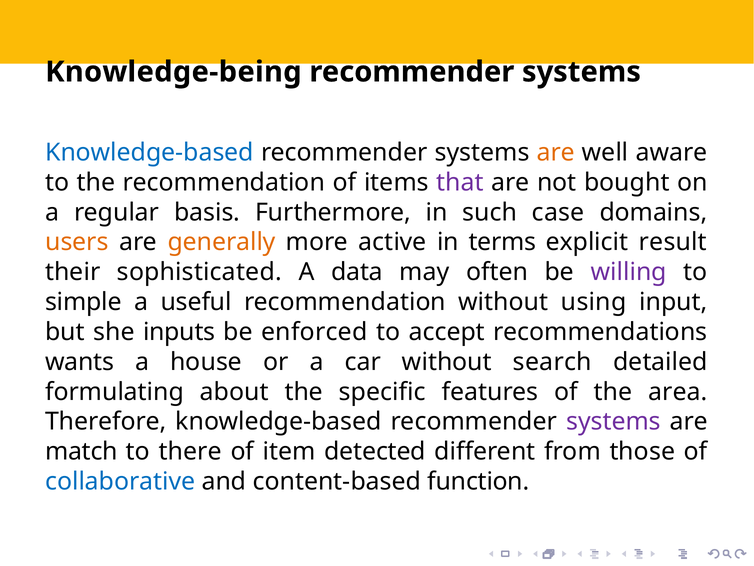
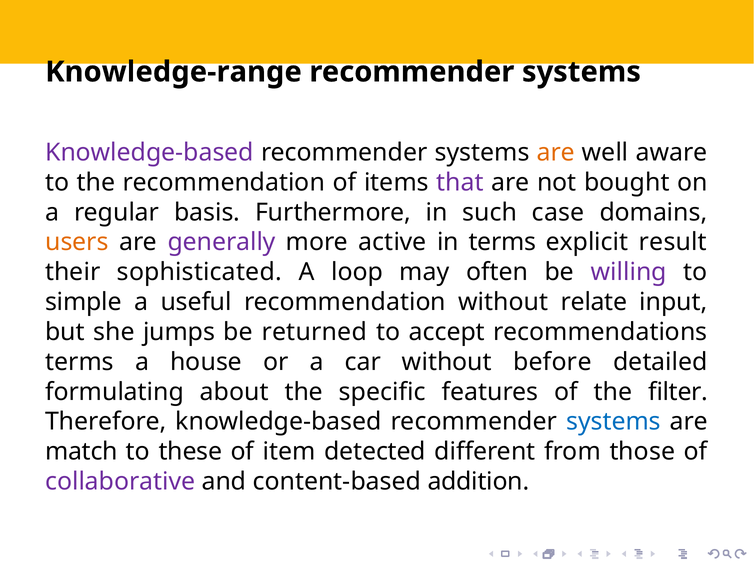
Knowledge-being: Knowledge-being -> Knowledge-range
Knowledge-based at (149, 153) colour: blue -> purple
generally colour: orange -> purple
data: data -> loop
using: using -> relate
inputs: inputs -> jumps
enforced: enforced -> returned
wants at (80, 362): wants -> terms
search: search -> before
area: area -> filter
systems at (614, 422) colour: purple -> blue
there: there -> these
collaborative colour: blue -> purple
function: function -> addition
